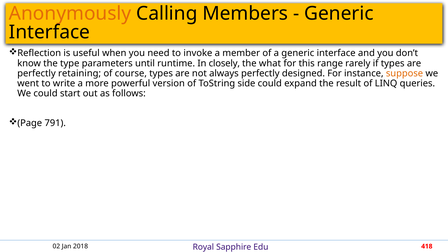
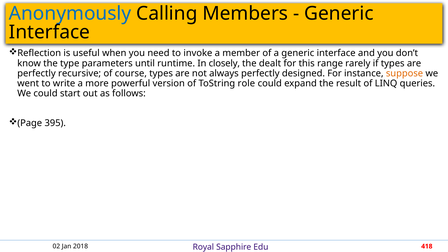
Anonymously colour: orange -> blue
what: what -> dealt
retaining: retaining -> recursive
side: side -> role
791: 791 -> 395
